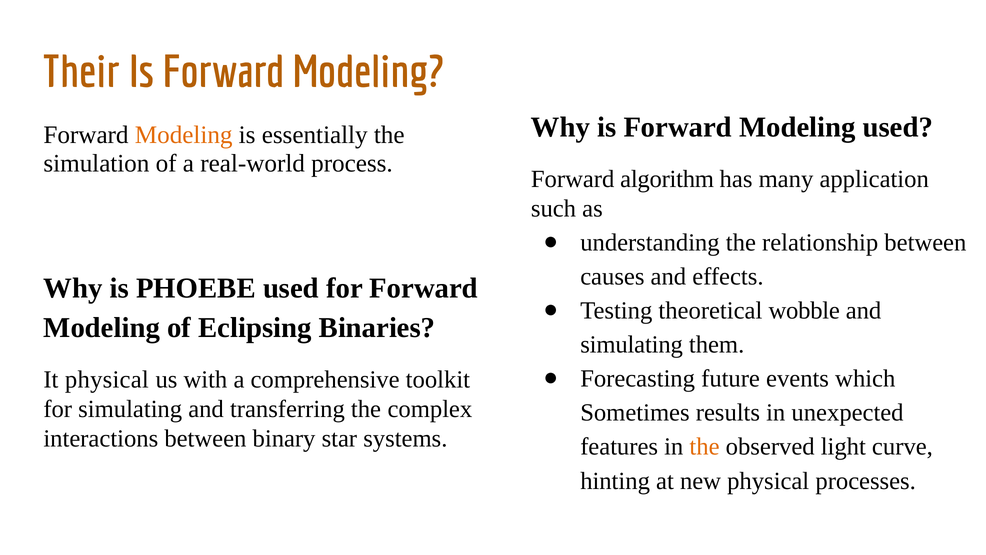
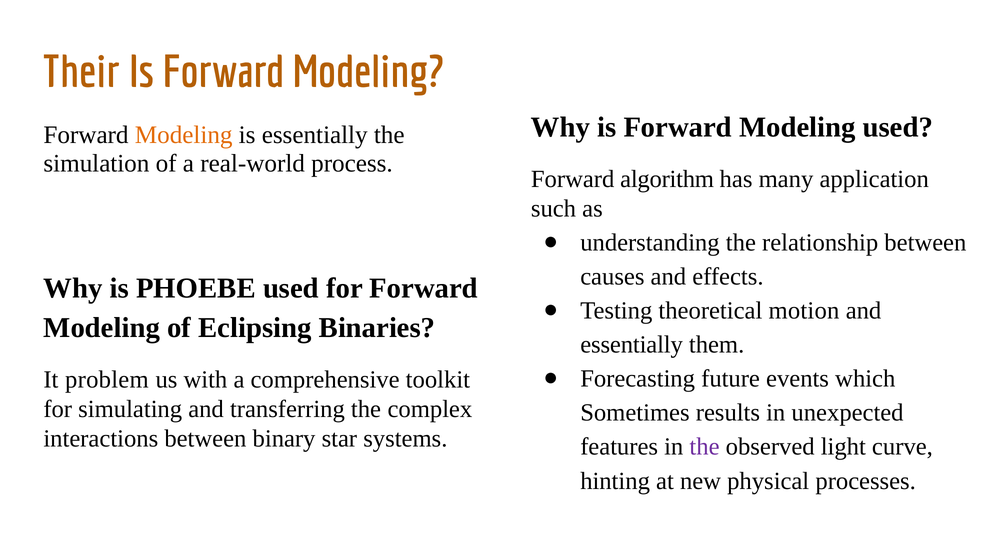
wobble: wobble -> motion
simulating at (632, 345): simulating -> essentially
It physical: physical -> problem
the at (705, 447) colour: orange -> purple
